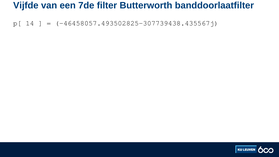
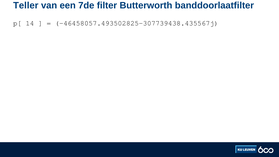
Vijfde: Vijfde -> Teller
